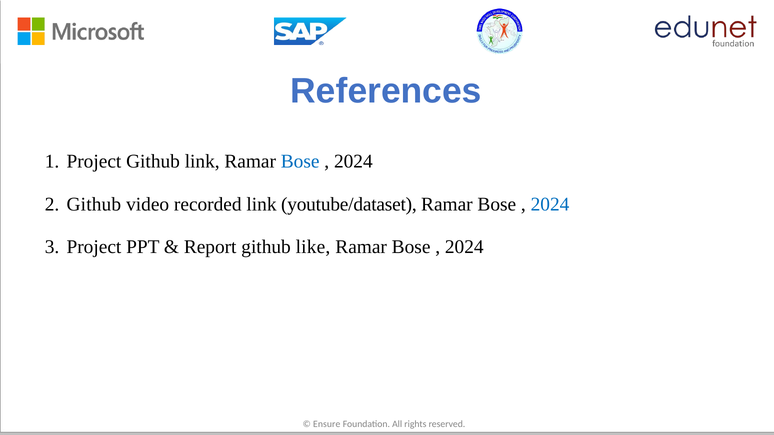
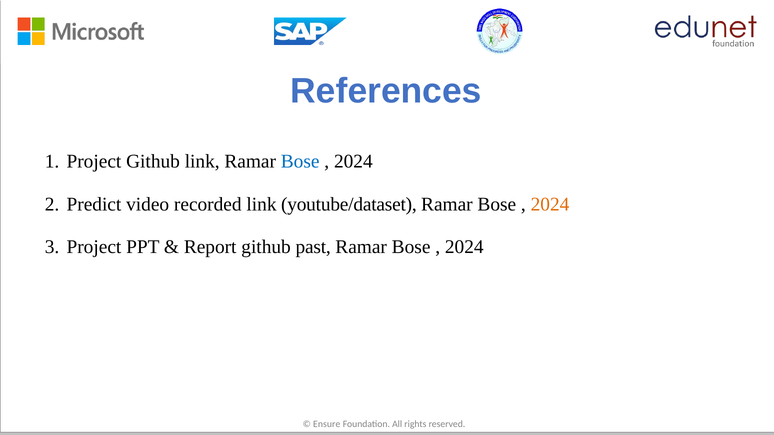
Github at (94, 204): Github -> Predict
2024 at (550, 204) colour: blue -> orange
like: like -> past
